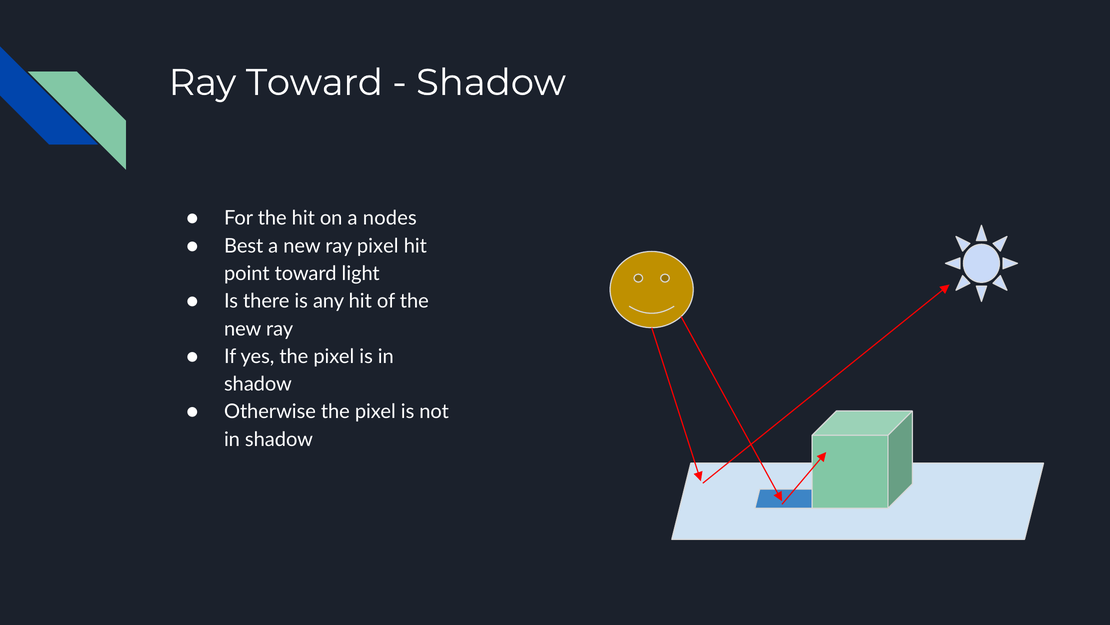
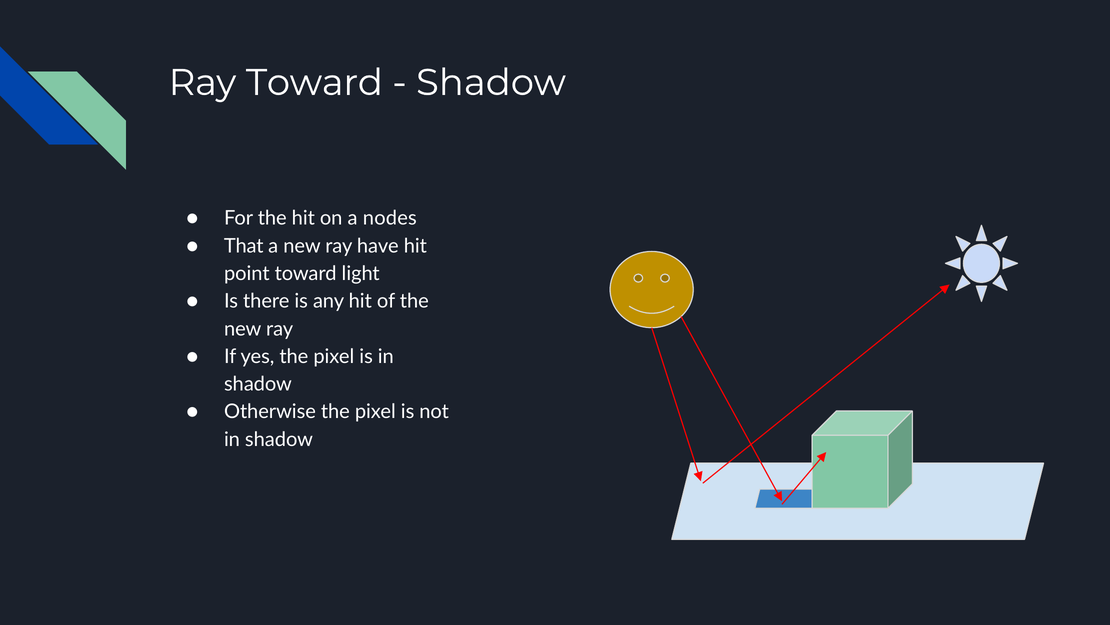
Best: Best -> That
ray pixel: pixel -> have
